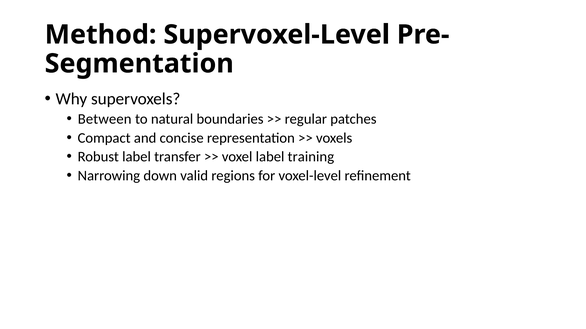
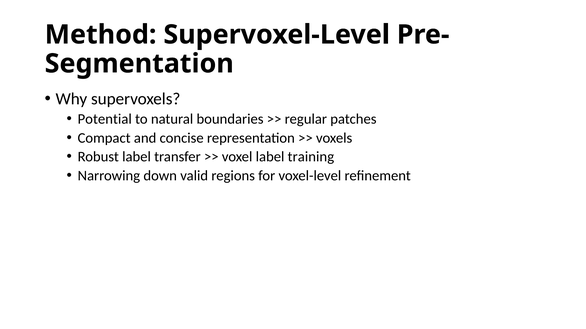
Between: Between -> Potential
